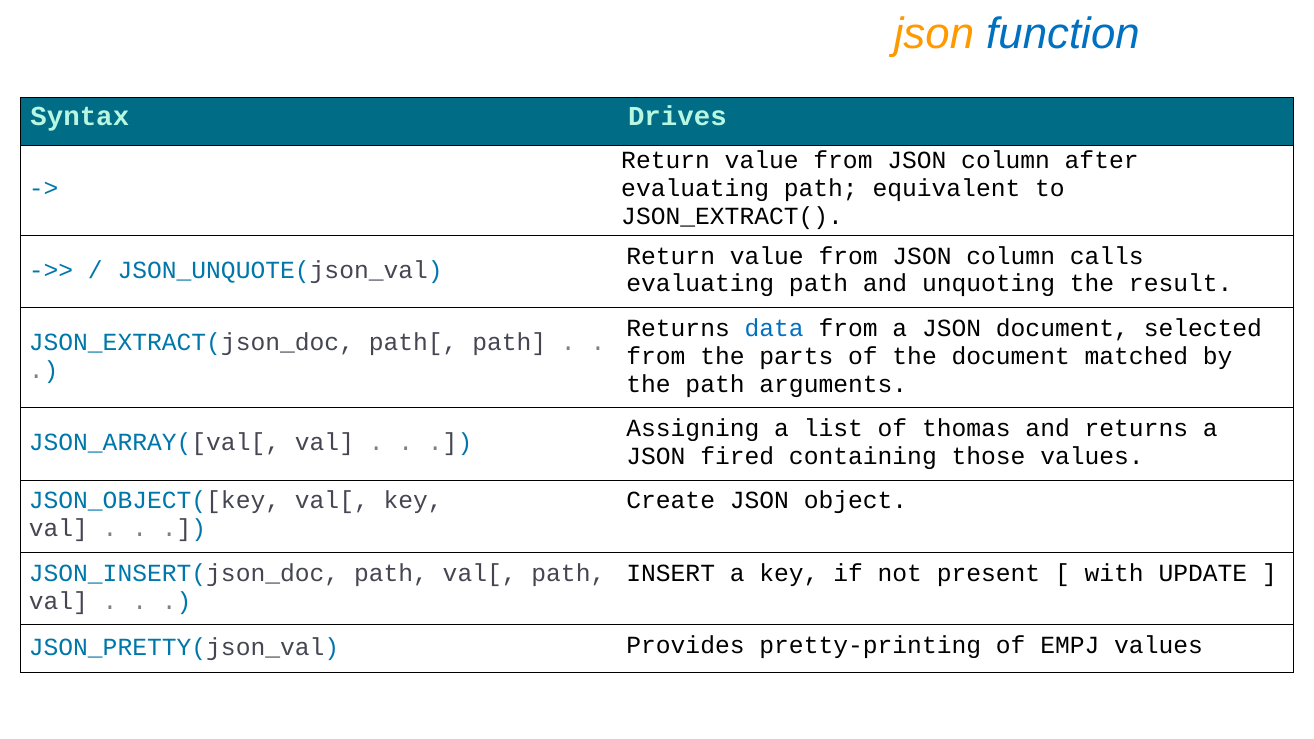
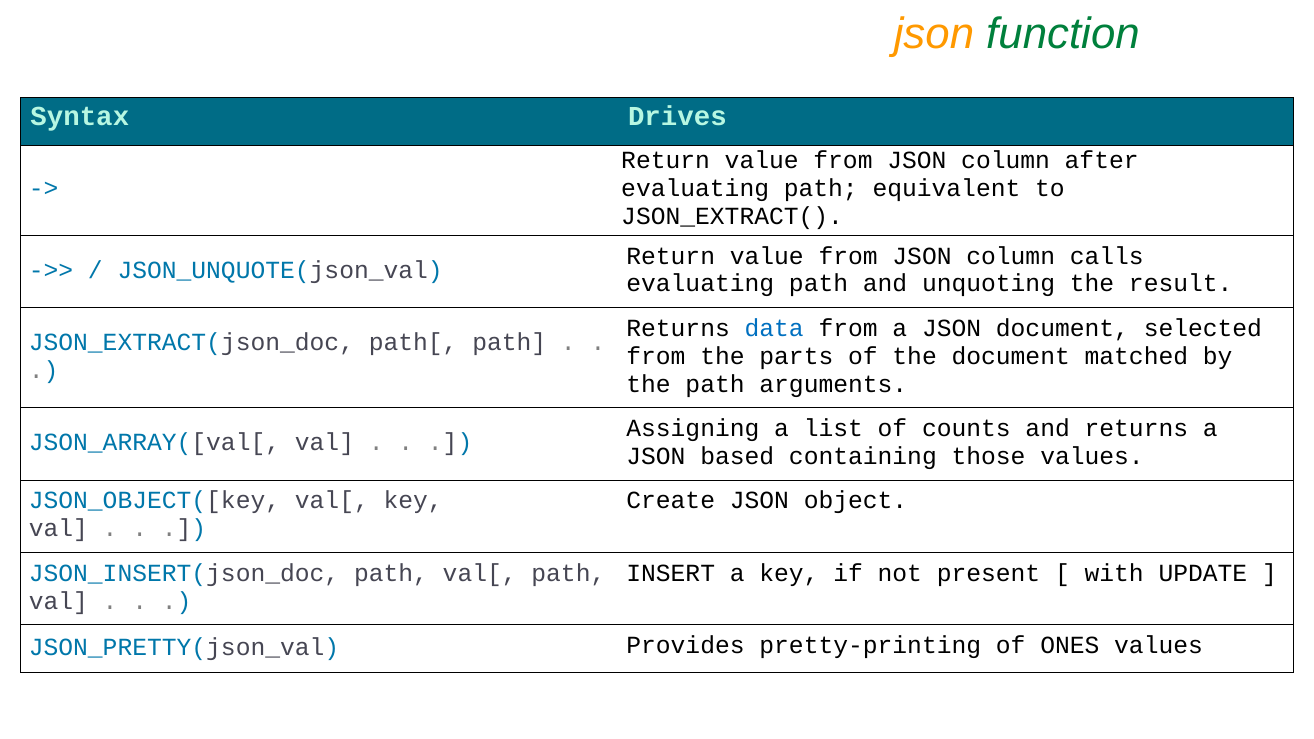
function colour: blue -> green
thomas: thomas -> counts
fired: fired -> based
EMPJ: EMPJ -> ONES
